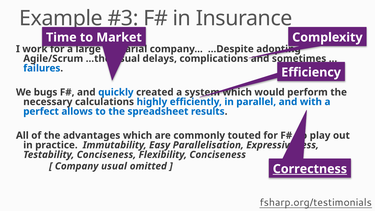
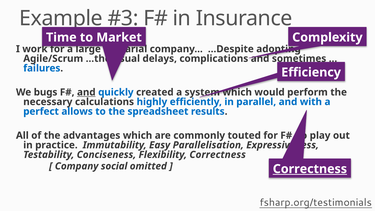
and at (86, 92) underline: none -> present
Flexibility Conciseness: Conciseness -> Correctness
Company usual: usual -> social
